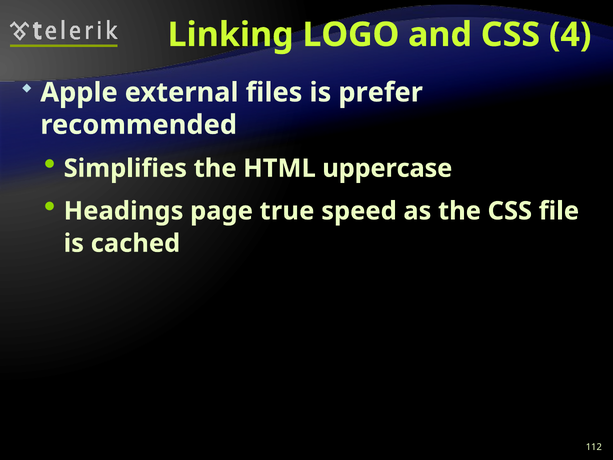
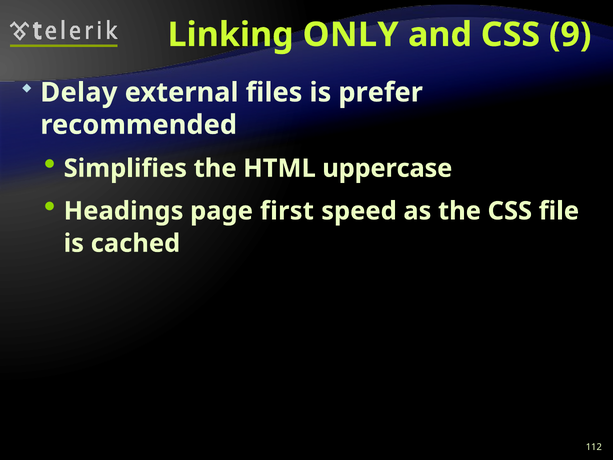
LOGO: LOGO -> ONLY
4: 4 -> 9
Apple: Apple -> Delay
true: true -> first
